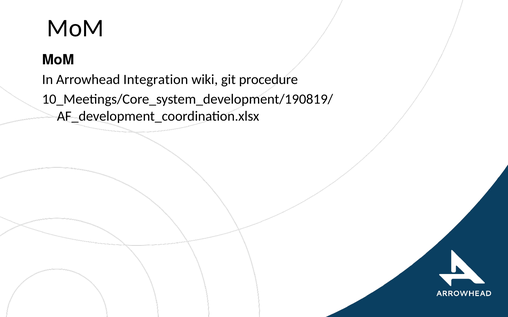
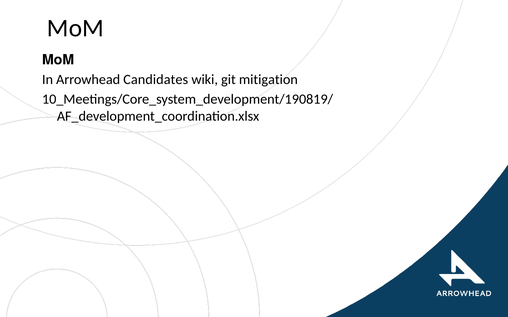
Integration: Integration -> Candidates
procedure: procedure -> mitigation
